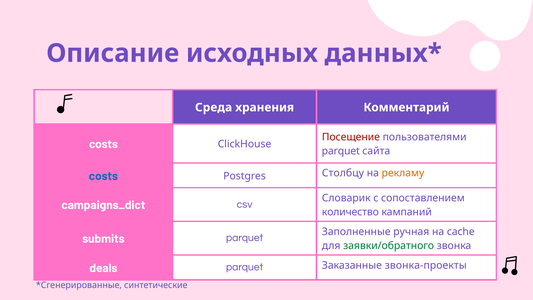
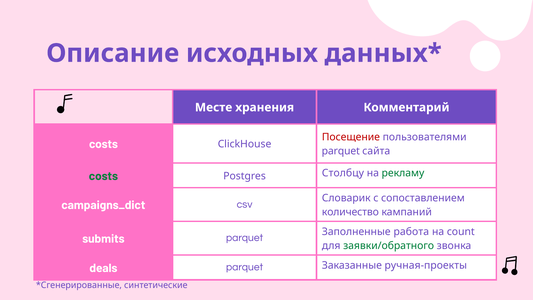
Среда: Среда -> Месте
costs at (103, 176) colour: blue -> green
рекламу colour: orange -> green
ручная: ручная -> работа
cache: cache -> count
звонка-проекты: звонка-проекты -> ручная-проекты
